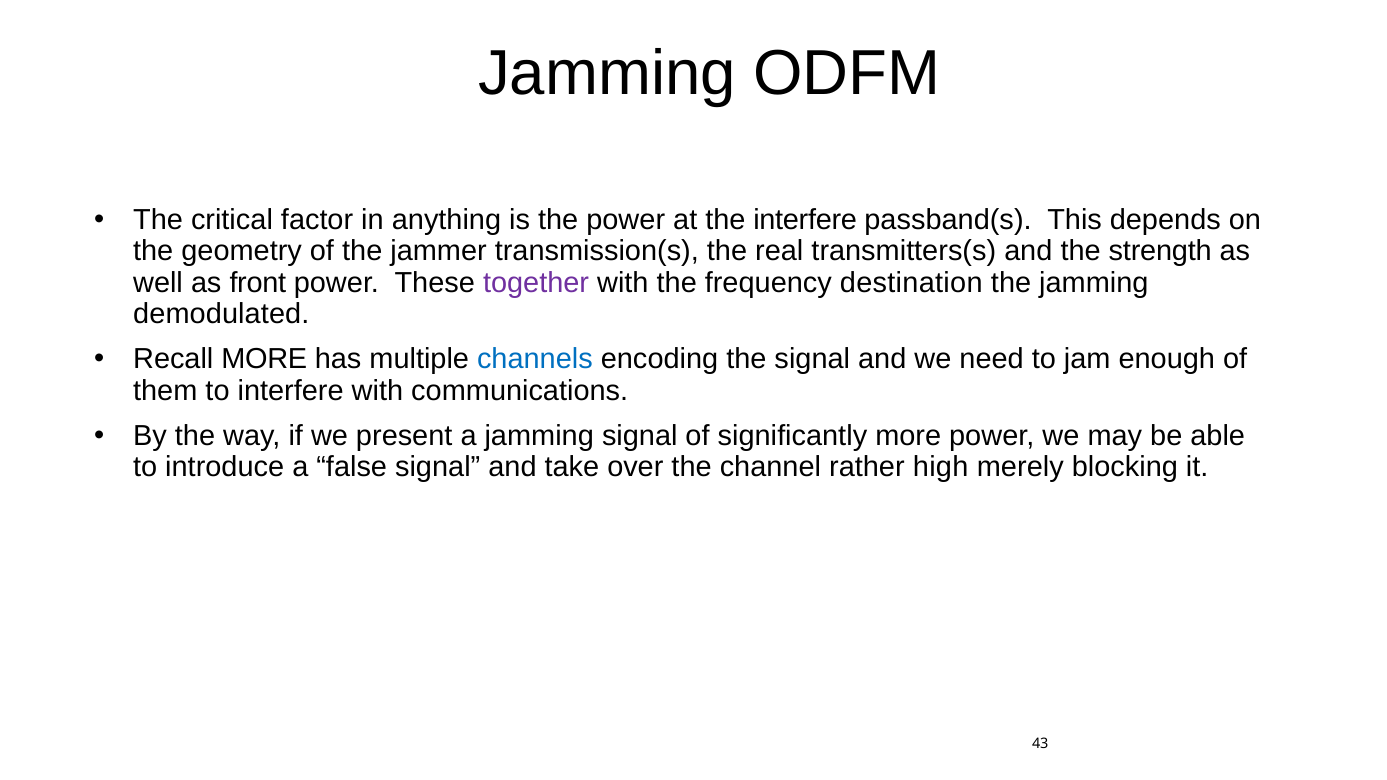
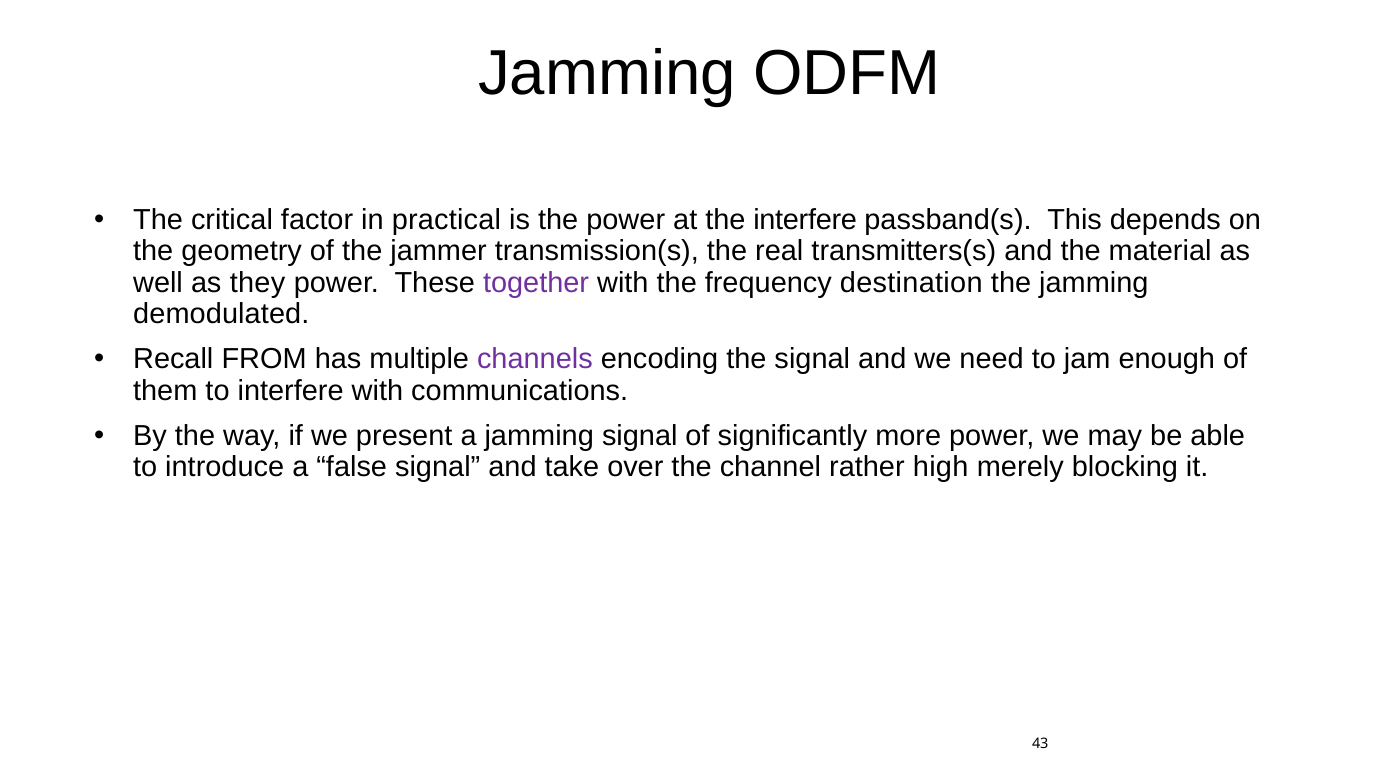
anything: anything -> practical
strength: strength -> material
front: front -> they
Recall MORE: MORE -> FROM
channels colour: blue -> purple
